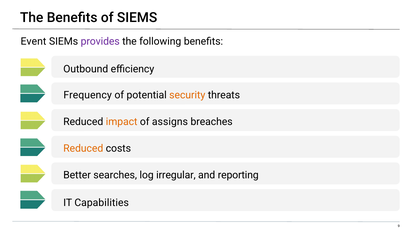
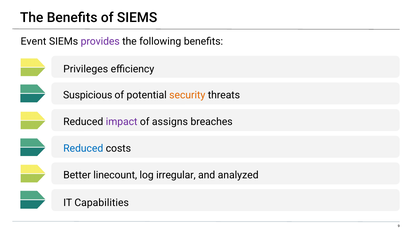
Outbound: Outbound -> Privileges
Frequency: Frequency -> Suspicious
impact colour: orange -> purple
Reduced at (83, 148) colour: orange -> blue
searches: searches -> linecount
reporting: reporting -> analyzed
